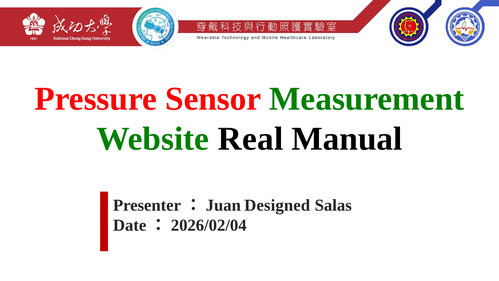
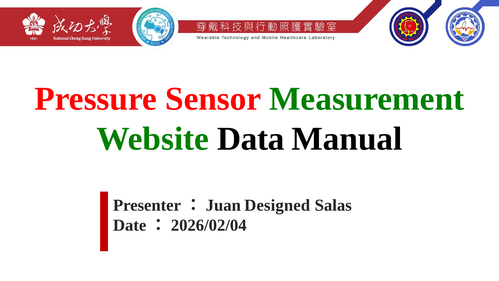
Real: Real -> Data
